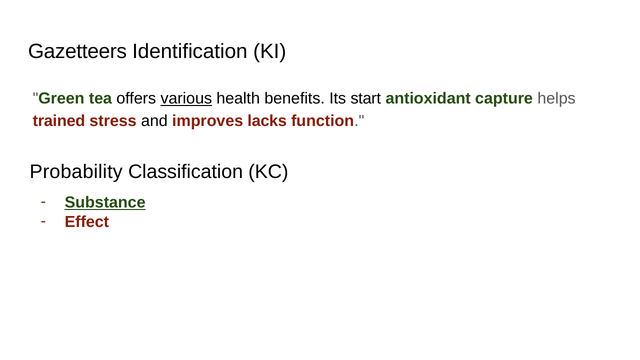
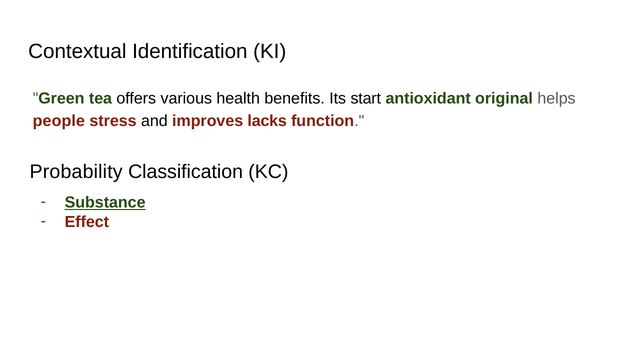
Gazetteers: Gazetteers -> Contextual
various underline: present -> none
capture: capture -> original
trained: trained -> people
